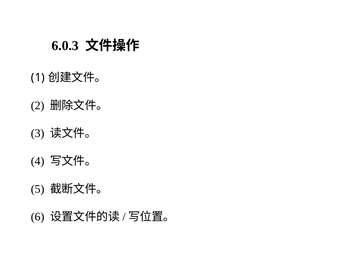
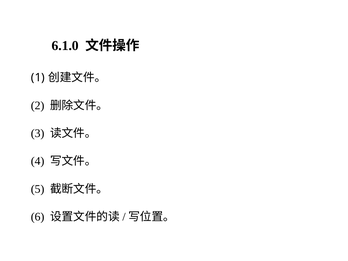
6.0.3: 6.0.3 -> 6.1.0
